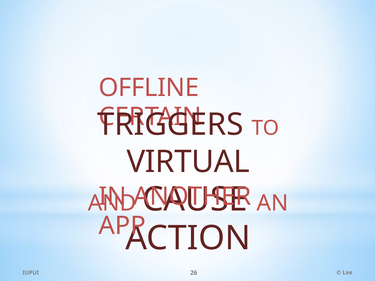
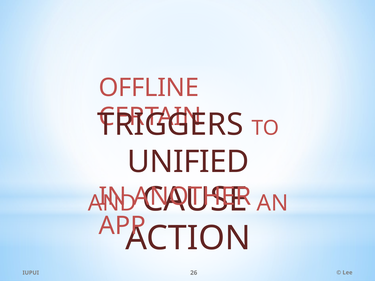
VIRTUAL: VIRTUAL -> UNIFIED
